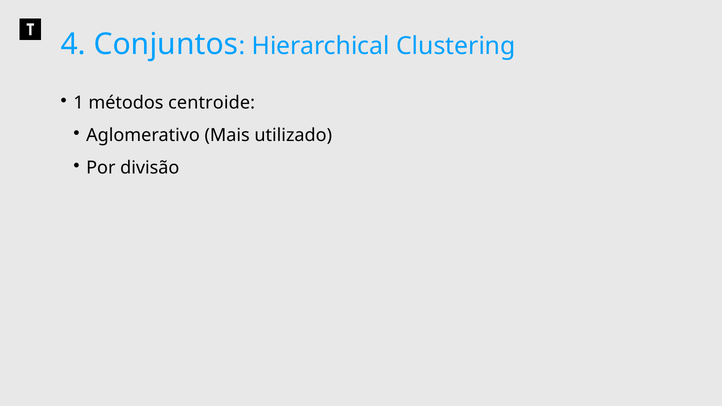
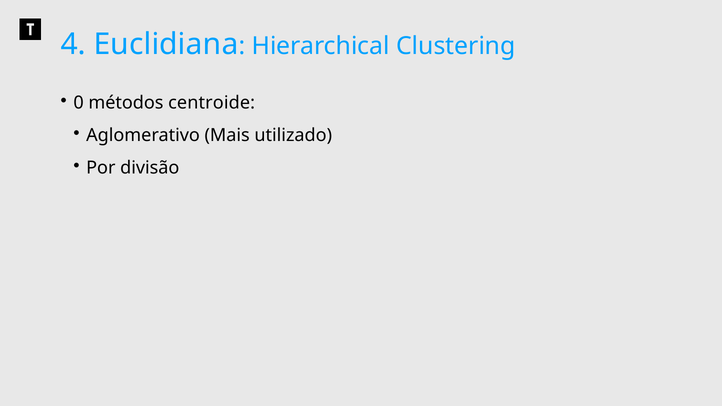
Conjuntos: Conjuntos -> Euclidiana
1: 1 -> 0
